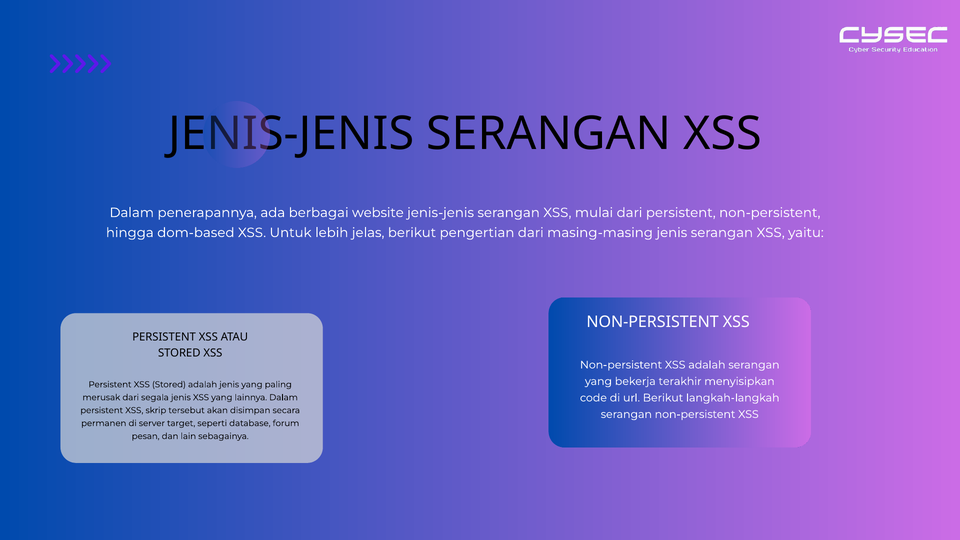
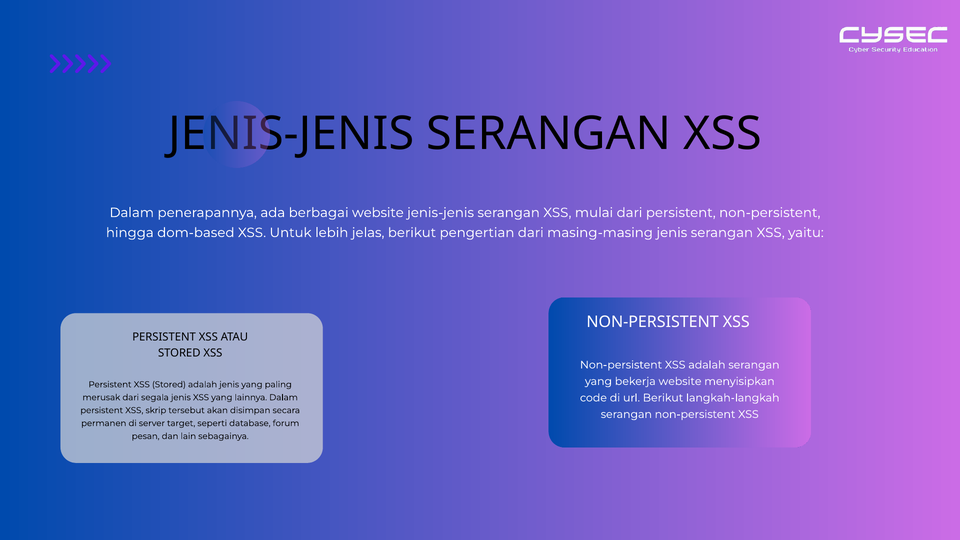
bekerja terakhir: terakhir -> website
